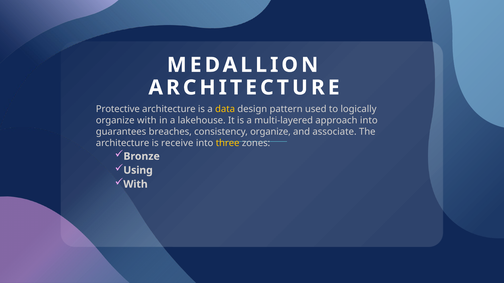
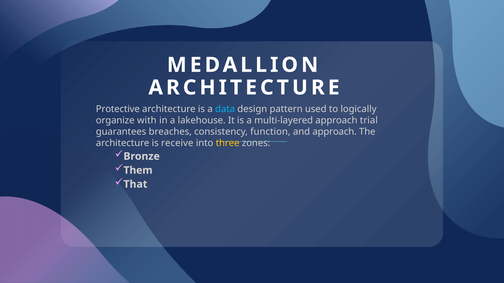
data colour: yellow -> light blue
approach into: into -> trial
consistency organize: organize -> function
and associate: associate -> approach
Using: Using -> Them
With at (135, 184): With -> That
